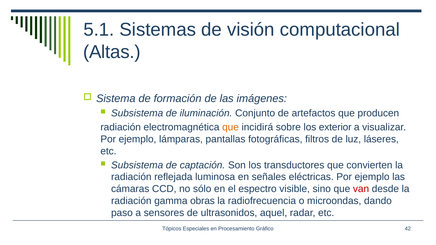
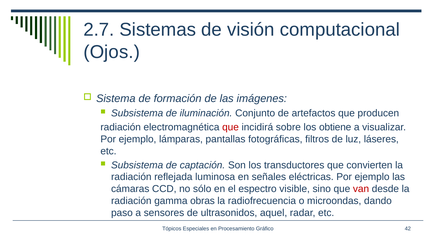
5.1: 5.1 -> 2.7
Altas: Altas -> Ojos
que at (231, 127) colour: orange -> red
exterior: exterior -> obtiene
